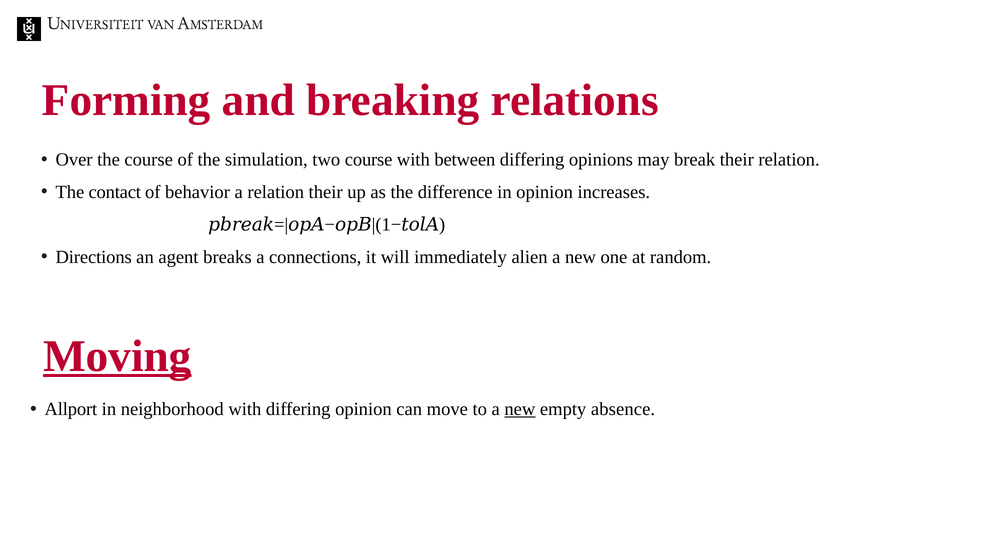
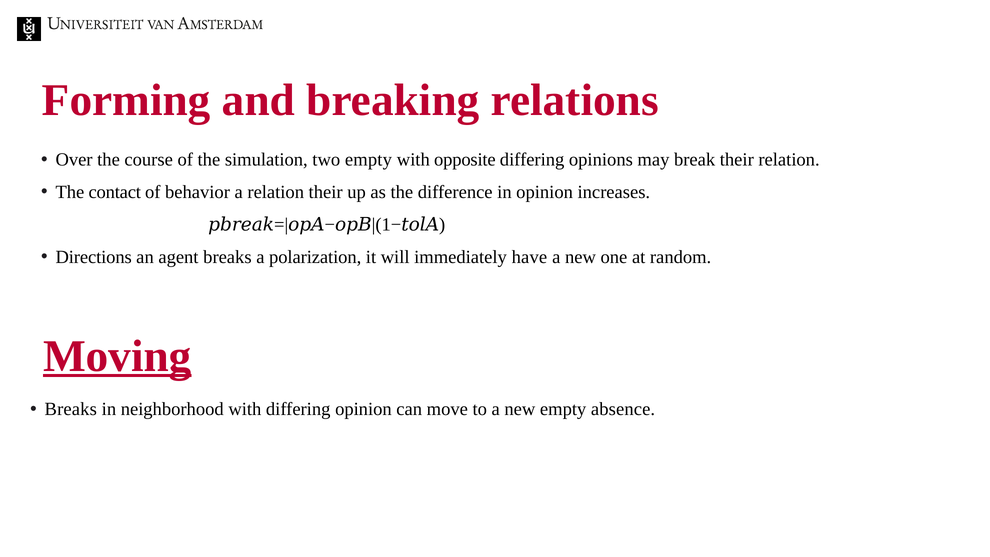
two course: course -> empty
between: between -> opposite
connections: connections -> polarization
alien: alien -> have
Allport at (71, 409): Allport -> Breaks
new at (520, 409) underline: present -> none
